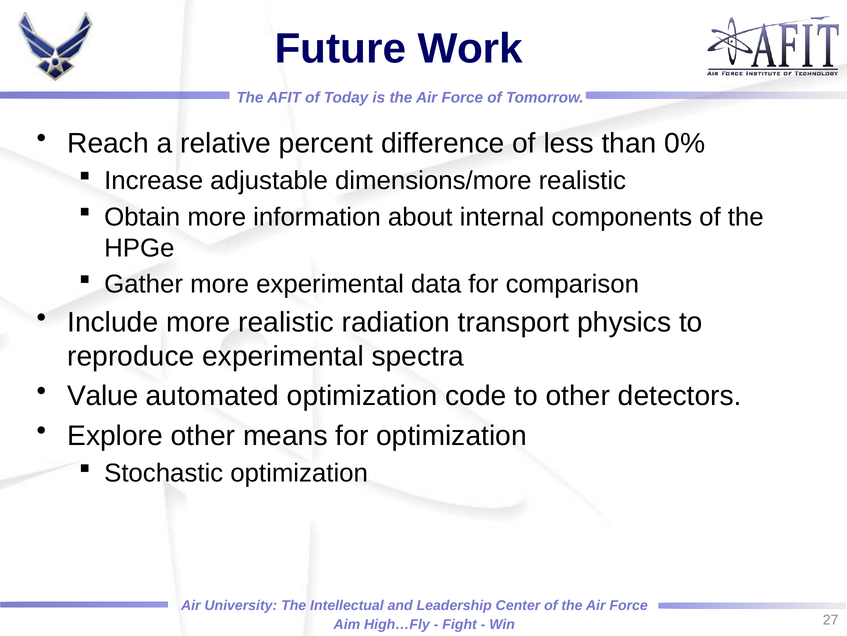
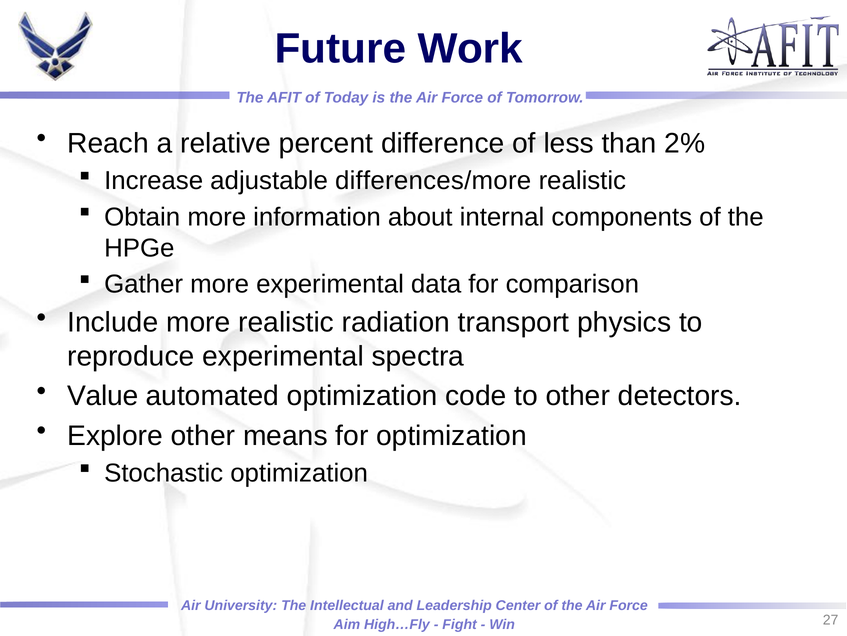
0%: 0% -> 2%
dimensions/more: dimensions/more -> differences/more
